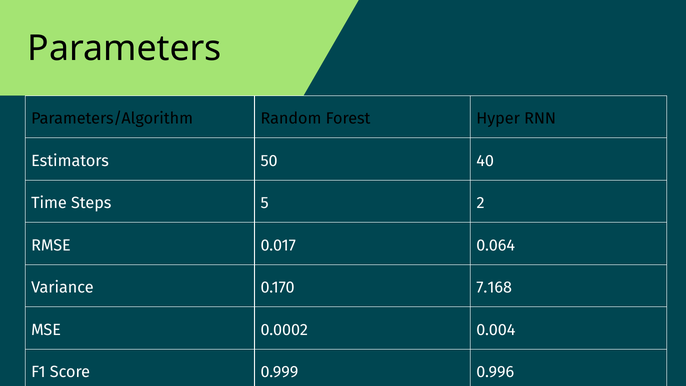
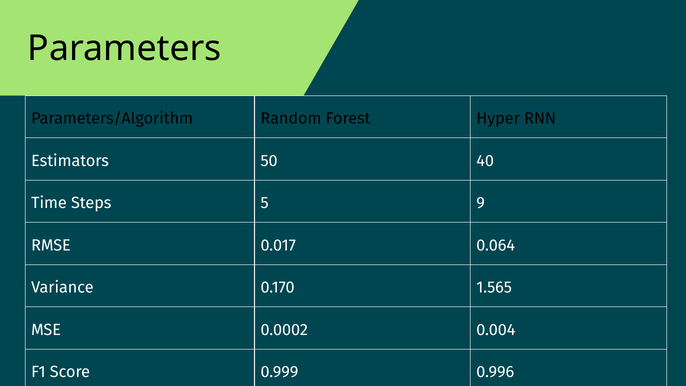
2: 2 -> 9
7.168: 7.168 -> 1.565
